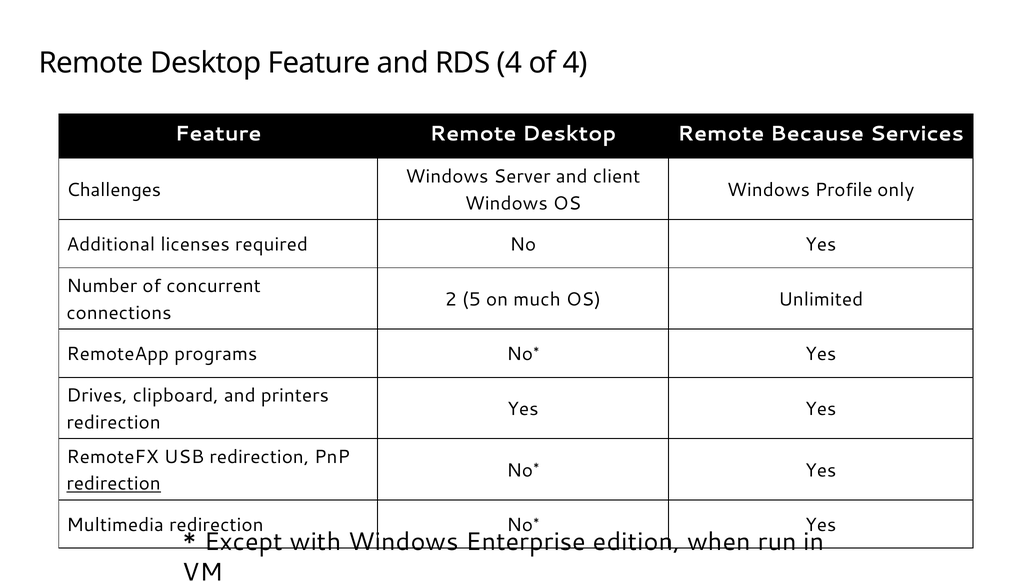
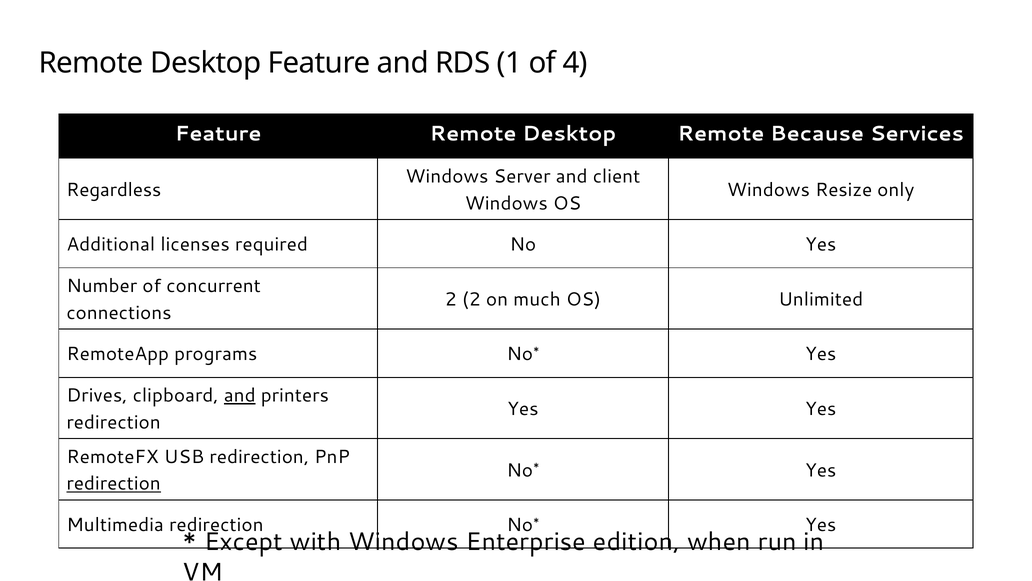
RDS 4: 4 -> 1
Challenges: Challenges -> Regardless
Profile: Profile -> Resize
2 5: 5 -> 2
and at (240, 395) underline: none -> present
